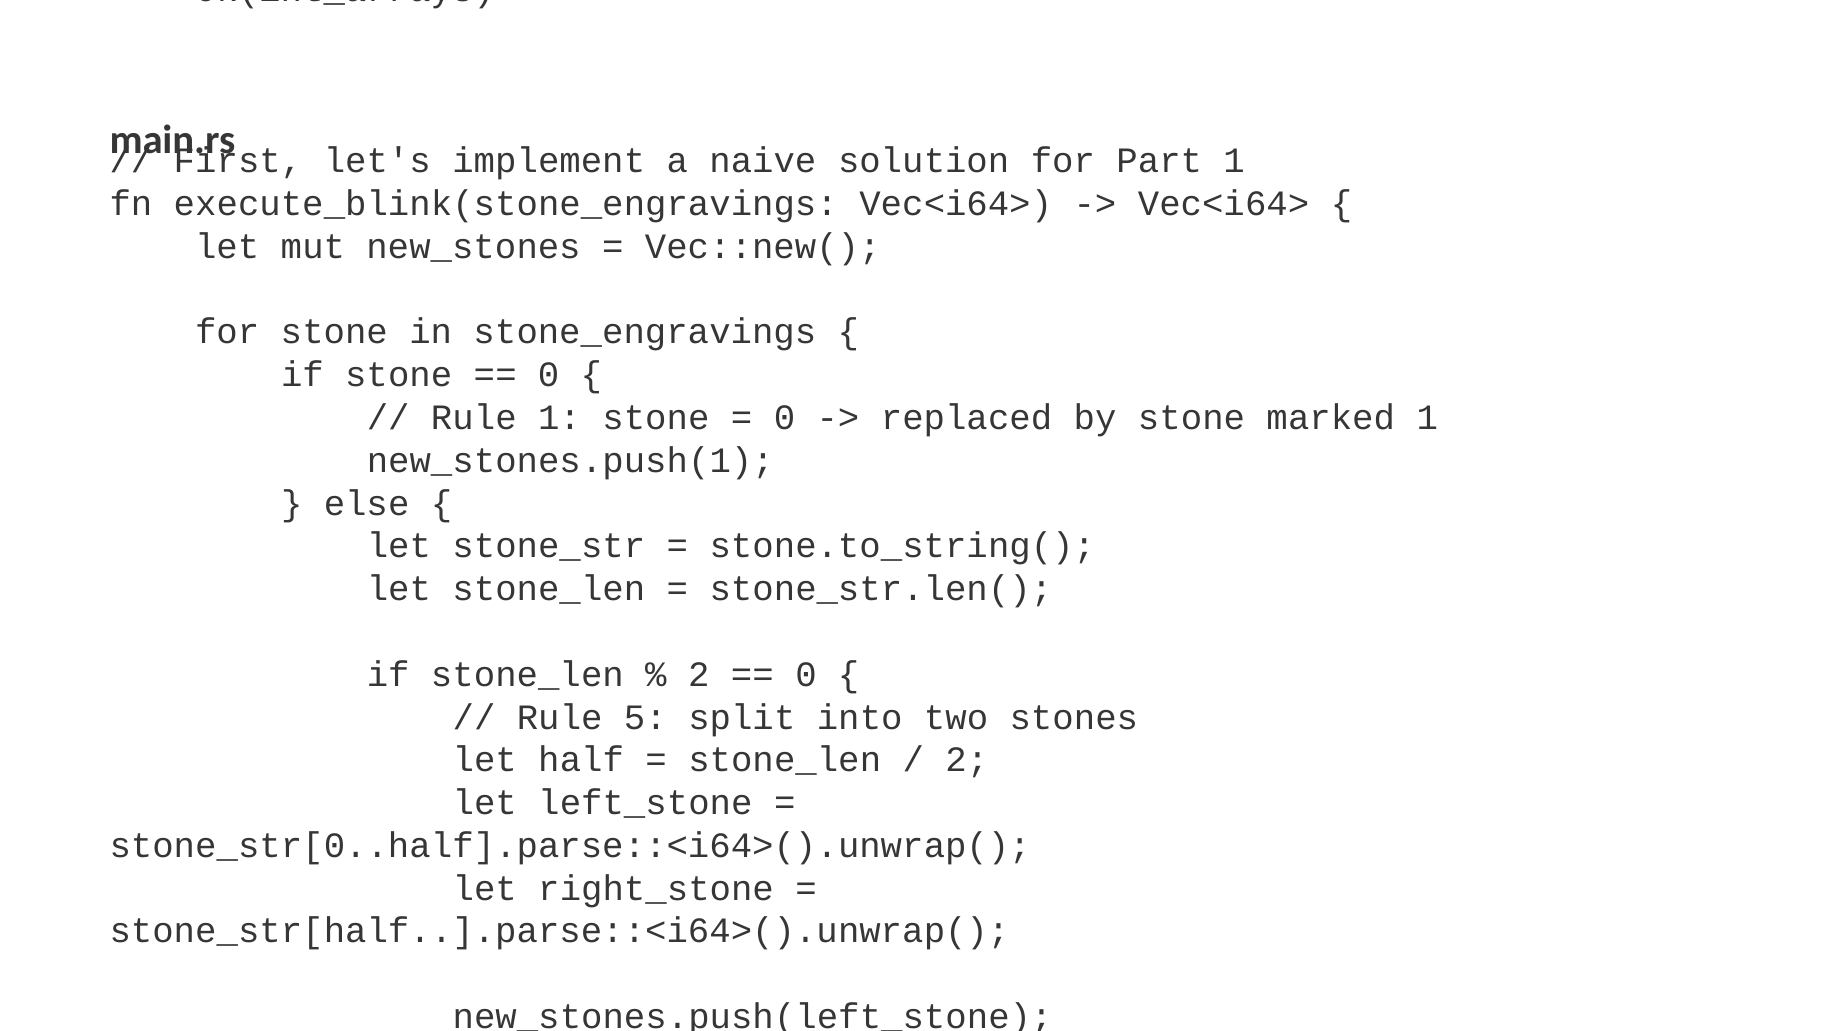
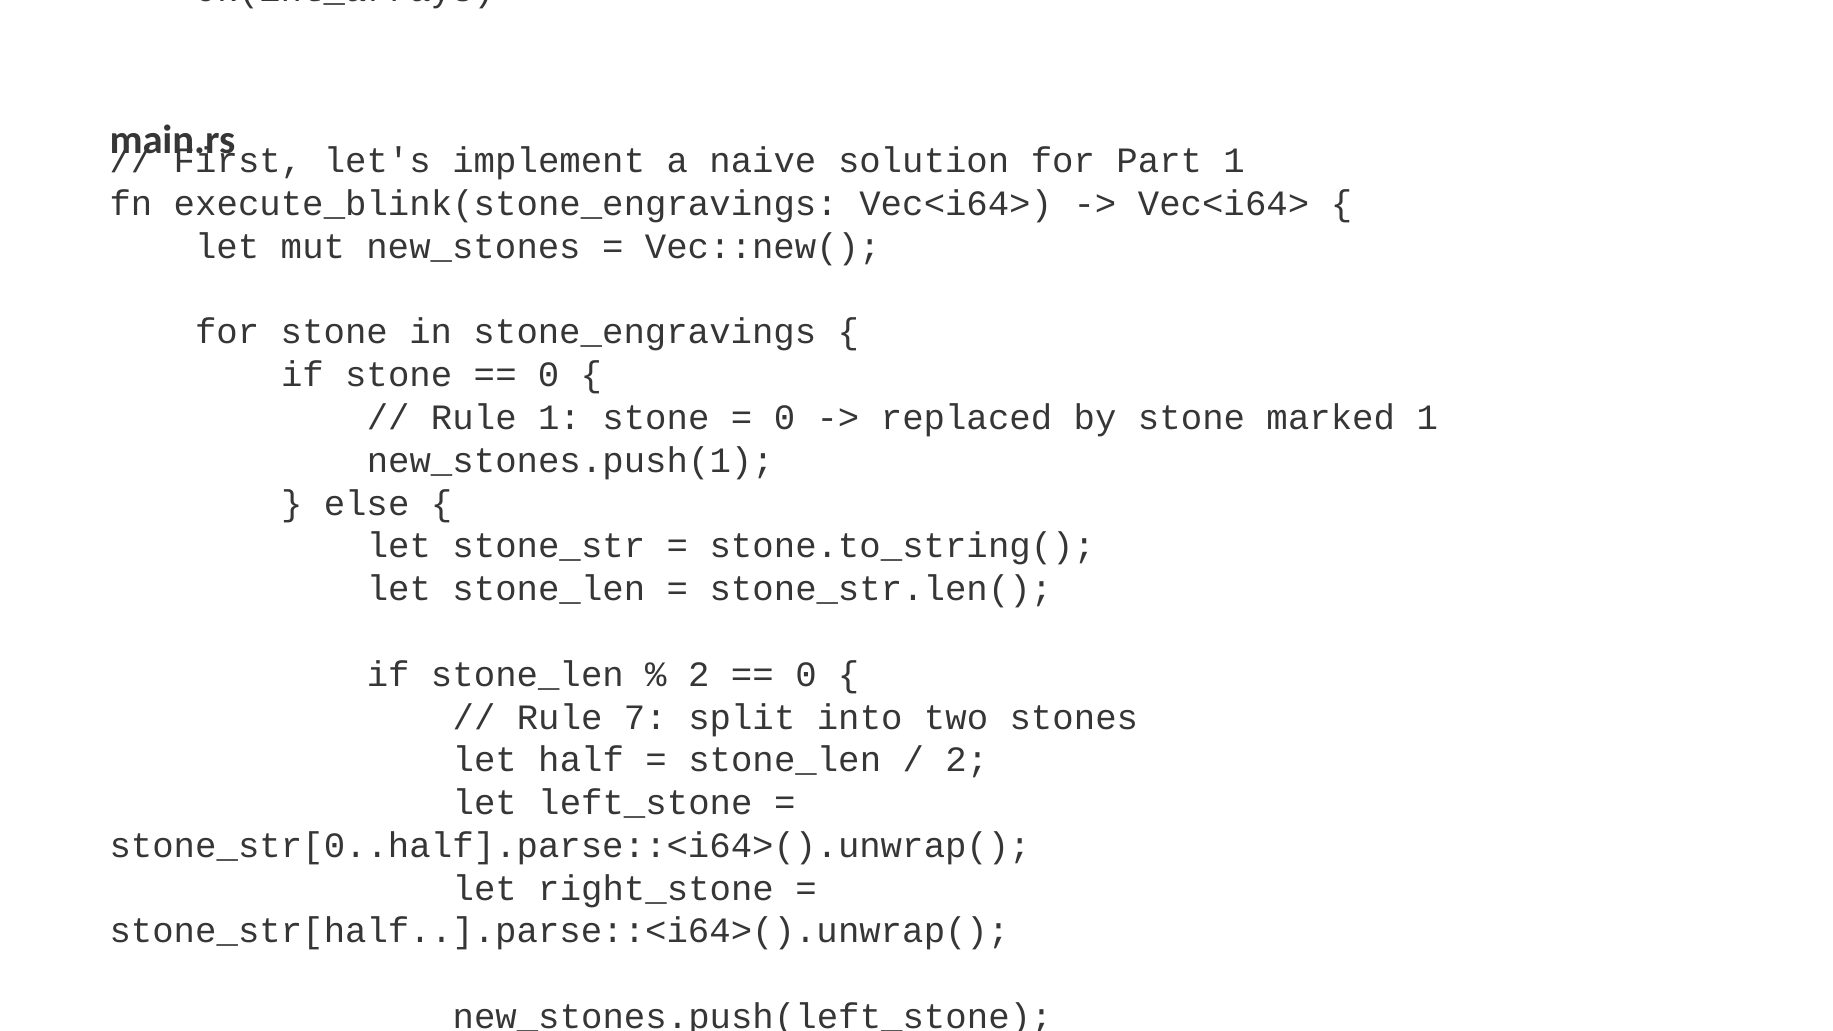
5: 5 -> 7
